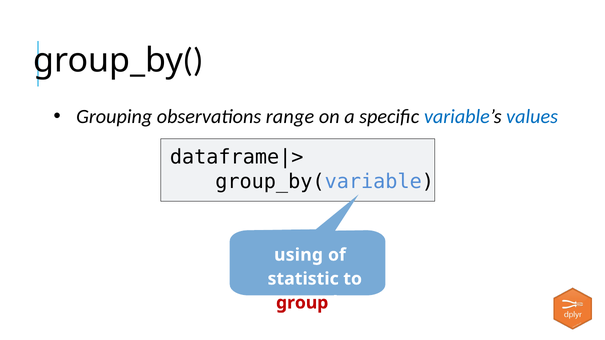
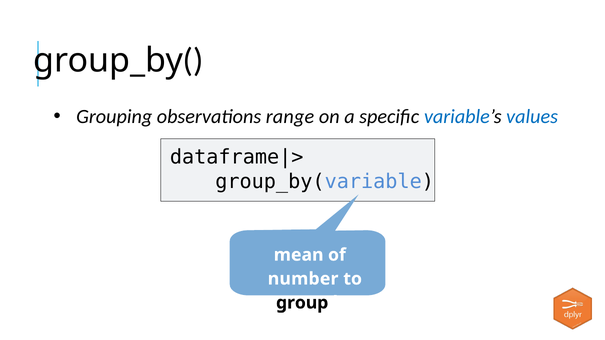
using: using -> mean
statistic: statistic -> number
group colour: red -> black
